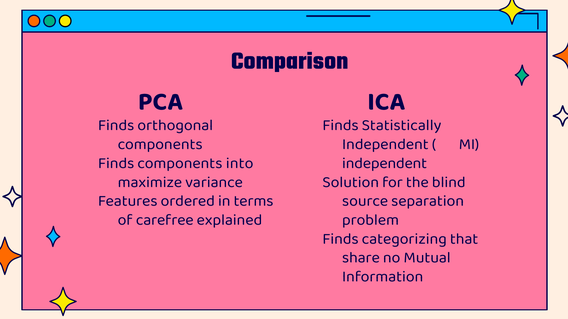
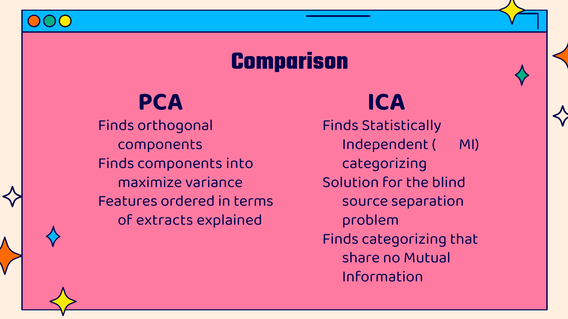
independent at (385, 163): independent -> categorizing
carefree: carefree -> extracts
